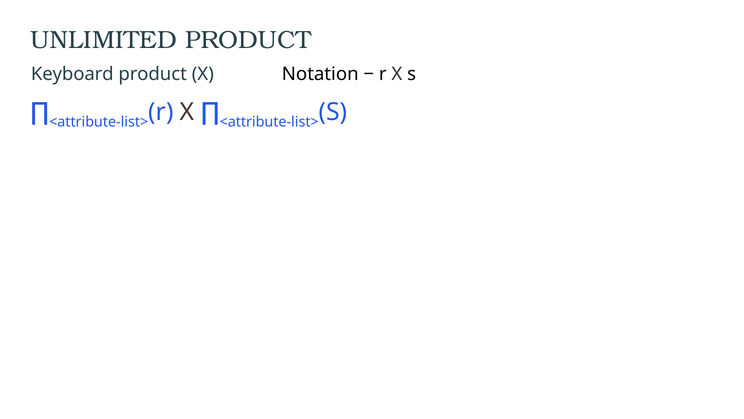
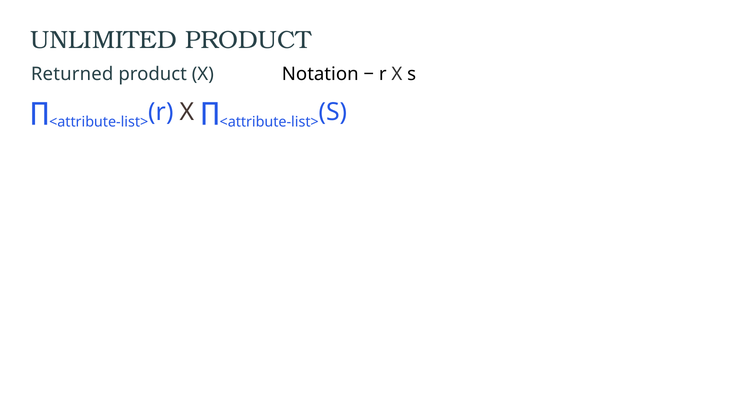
Keyboard: Keyboard -> Returned
